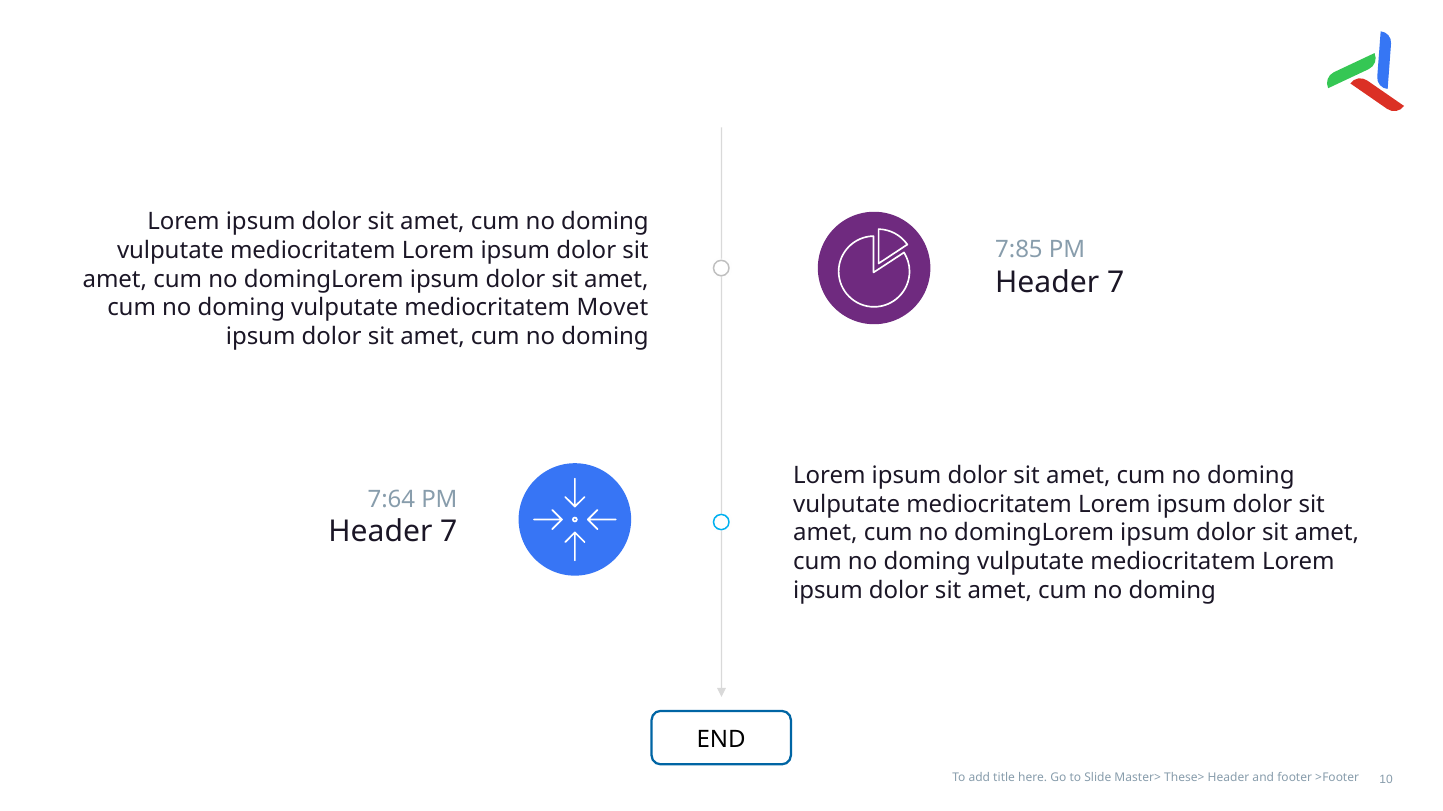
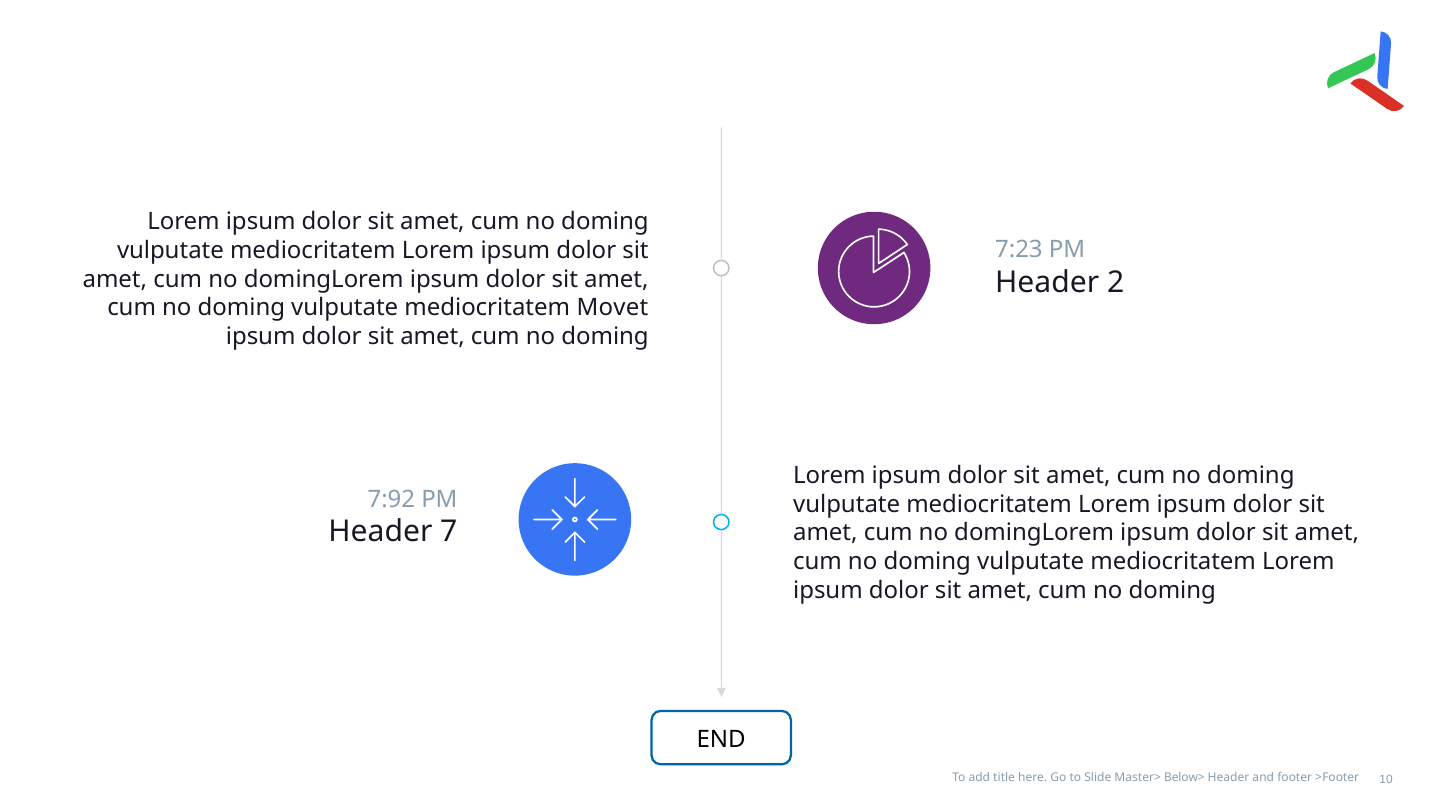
7:85: 7:85 -> 7:23
7 at (1116, 283): 7 -> 2
7:64: 7:64 -> 7:92
These>: These> -> Below>
